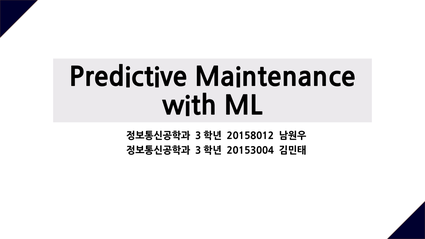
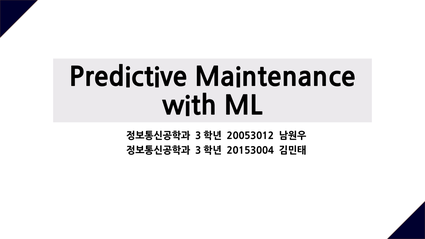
20158012: 20158012 -> 20053012
